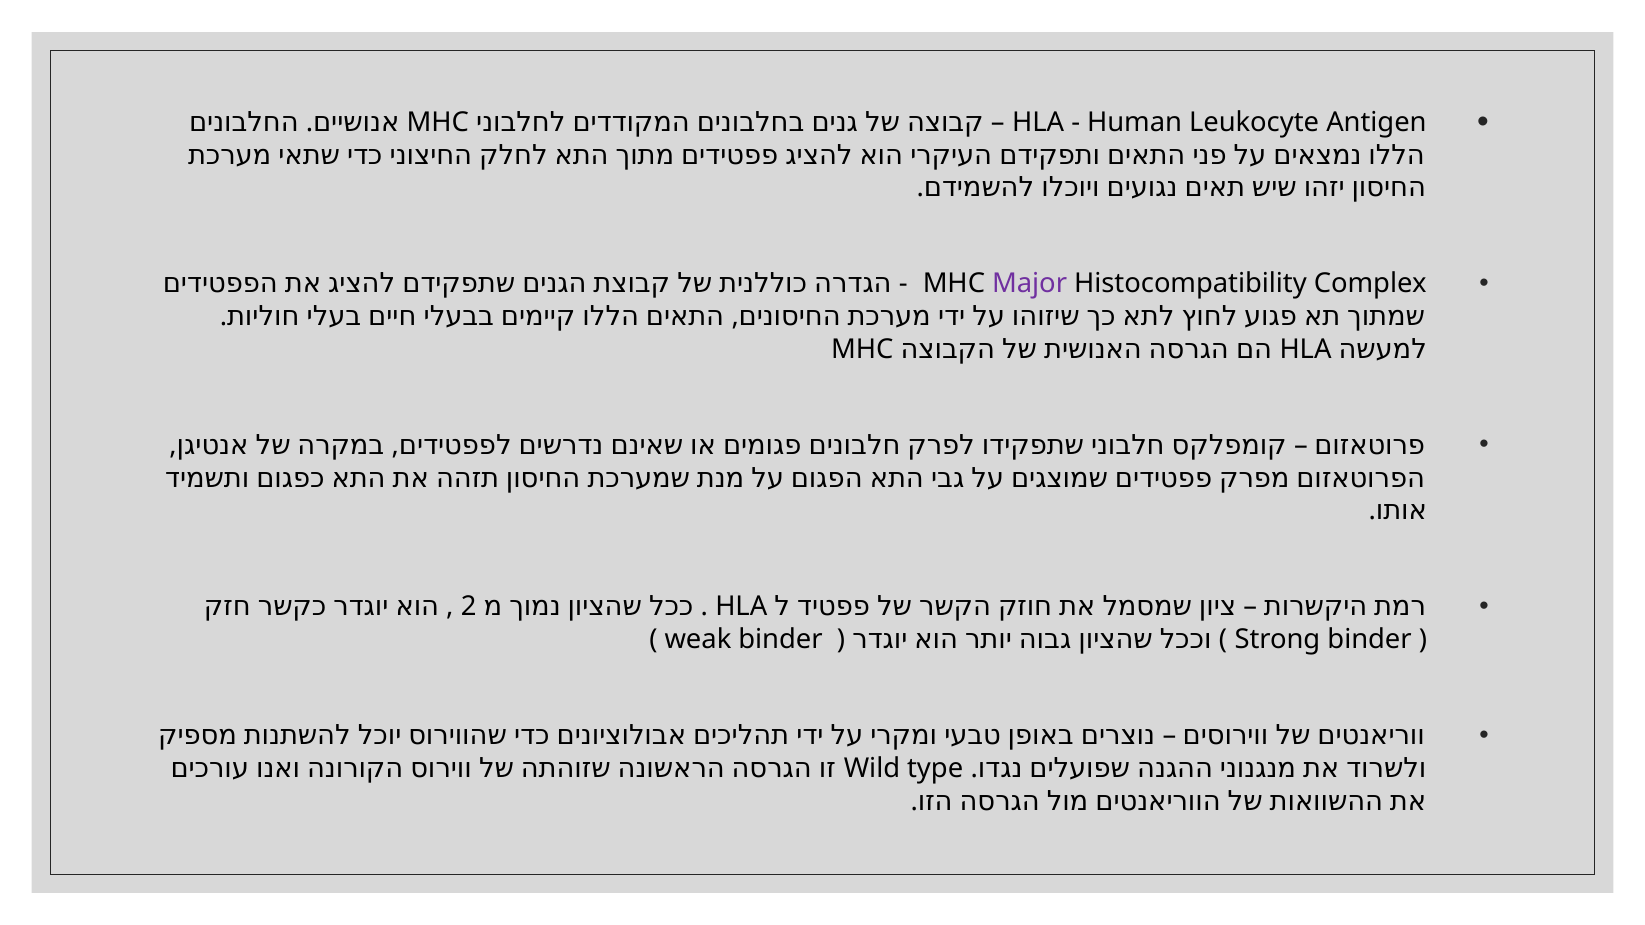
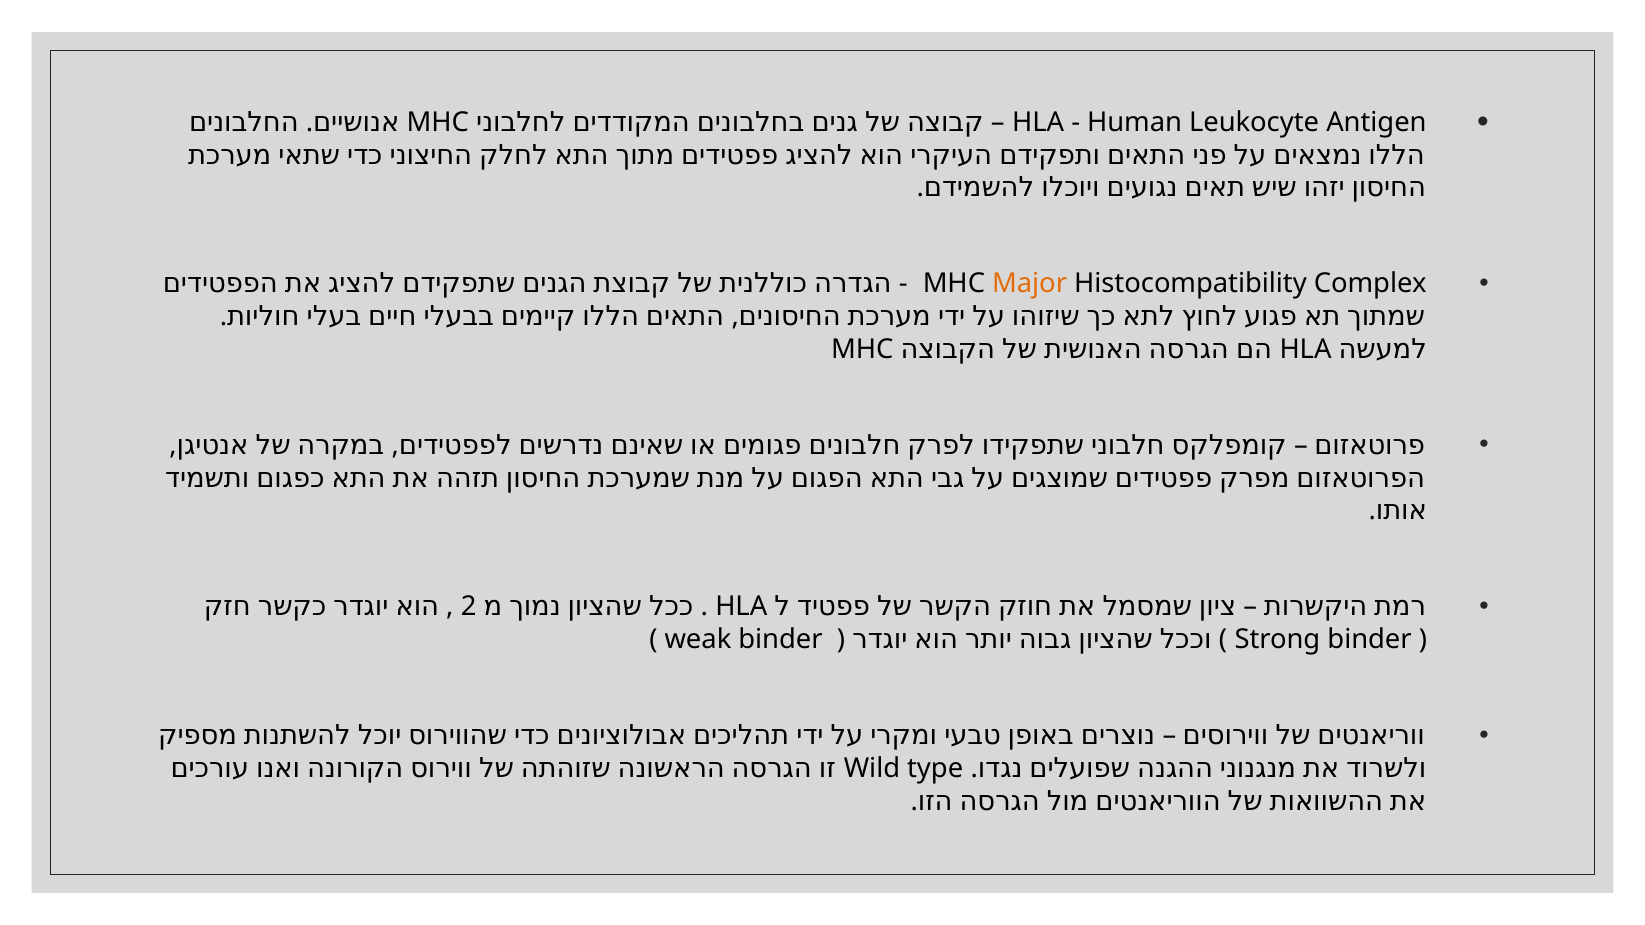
Major colour: purple -> orange
